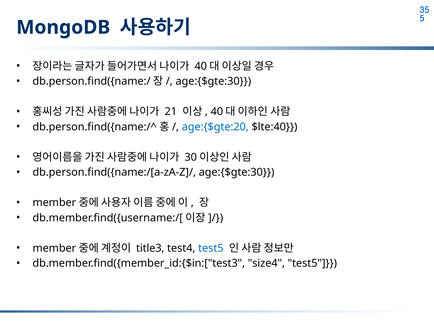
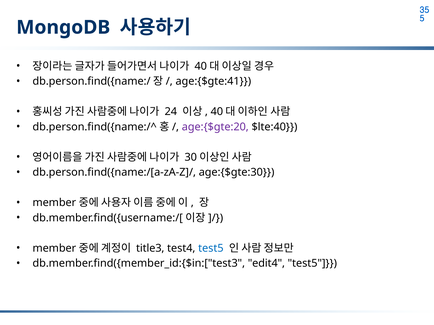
age:{$gte:30 at (213, 81): age:{$gte:30 -> age:{$gte:41
21: 21 -> 24
age:{$gte:20 colour: blue -> purple
size4: size4 -> edit4
